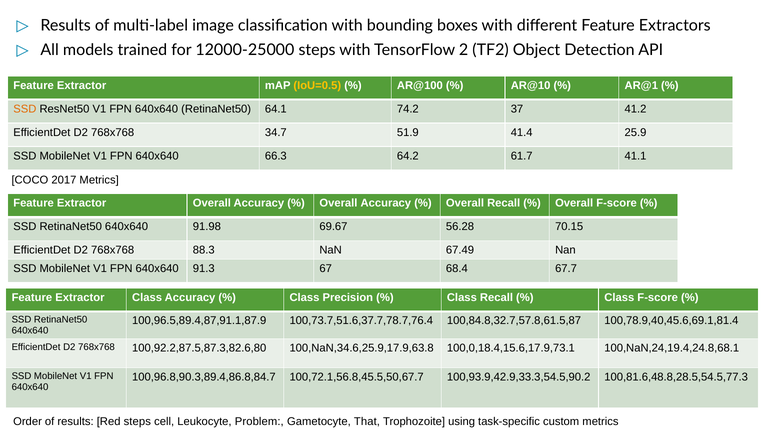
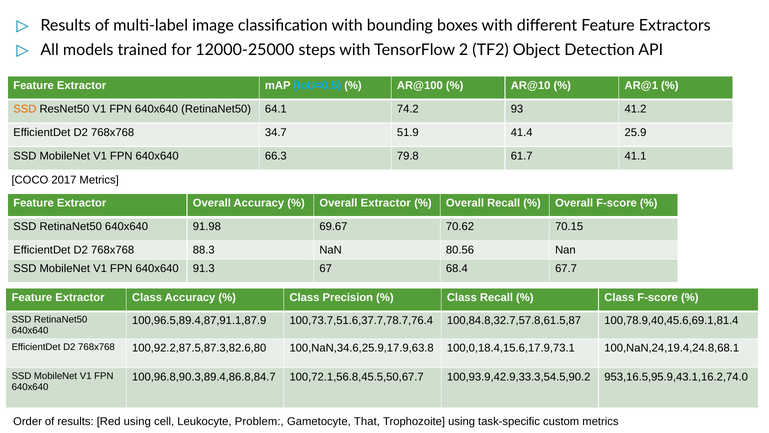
IoU=0.5 colour: yellow -> light blue
37: 37 -> 93
64.2: 64.2 -> 79.8
Accuracy at (386, 203): Accuracy -> Extractor
56.28: 56.28 -> 70.62
67.49: 67.49 -> 80.56
100,81.6,48.8,28.5,54.5,77.3: 100,81.6,48.8,28.5,54.5,77.3 -> 953,16.5,95.9,43.1,16.2,74.0
Red steps: steps -> using
